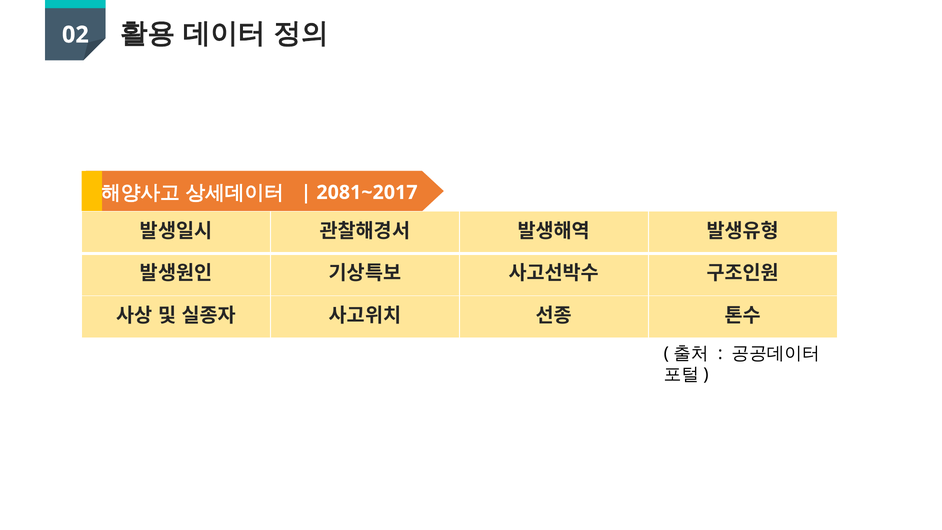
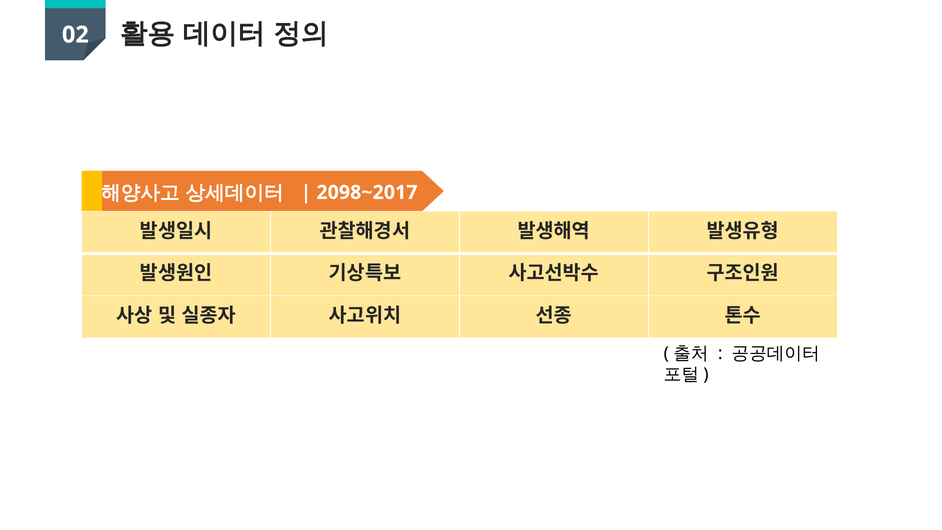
2081~2017: 2081~2017 -> 2098~2017
